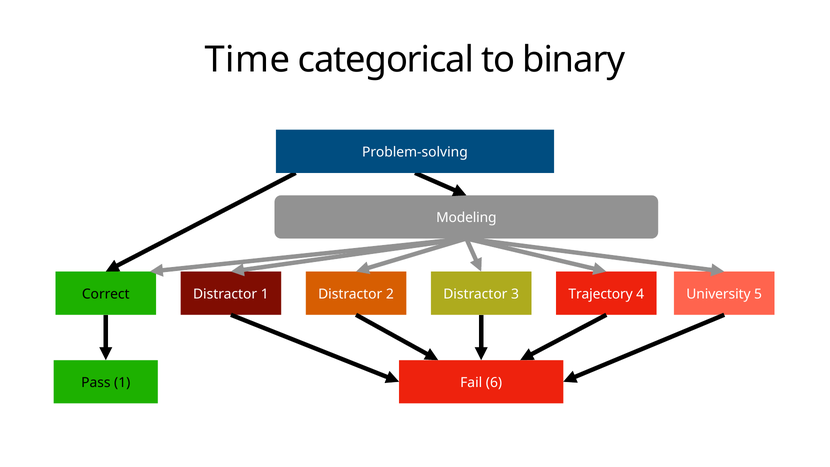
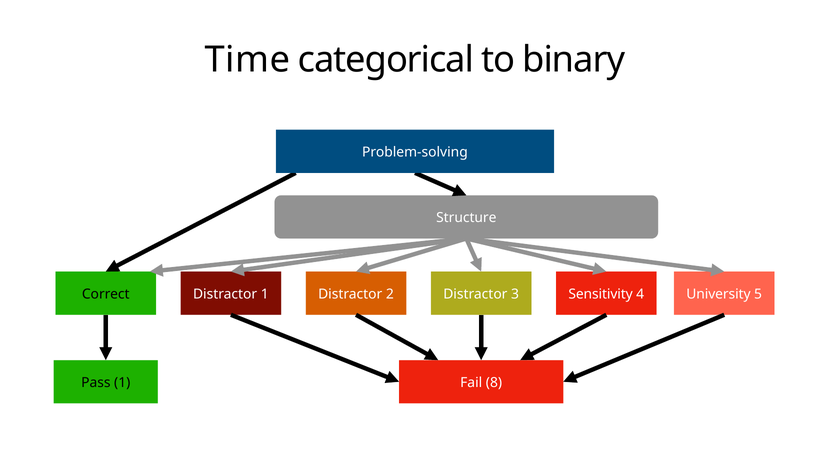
Modeling: Modeling -> Structure
Trajectory: Trajectory -> Sensitivity
6: 6 -> 8
